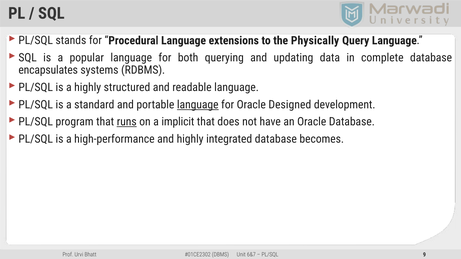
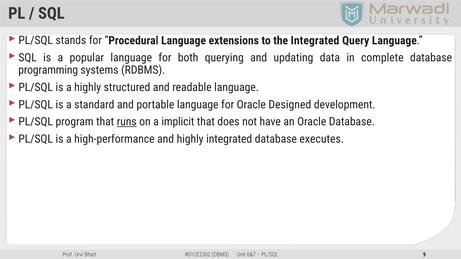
the Physically: Physically -> Integrated
encapsulates: encapsulates -> programming
language at (198, 105) underline: present -> none
becomes: becomes -> executes
